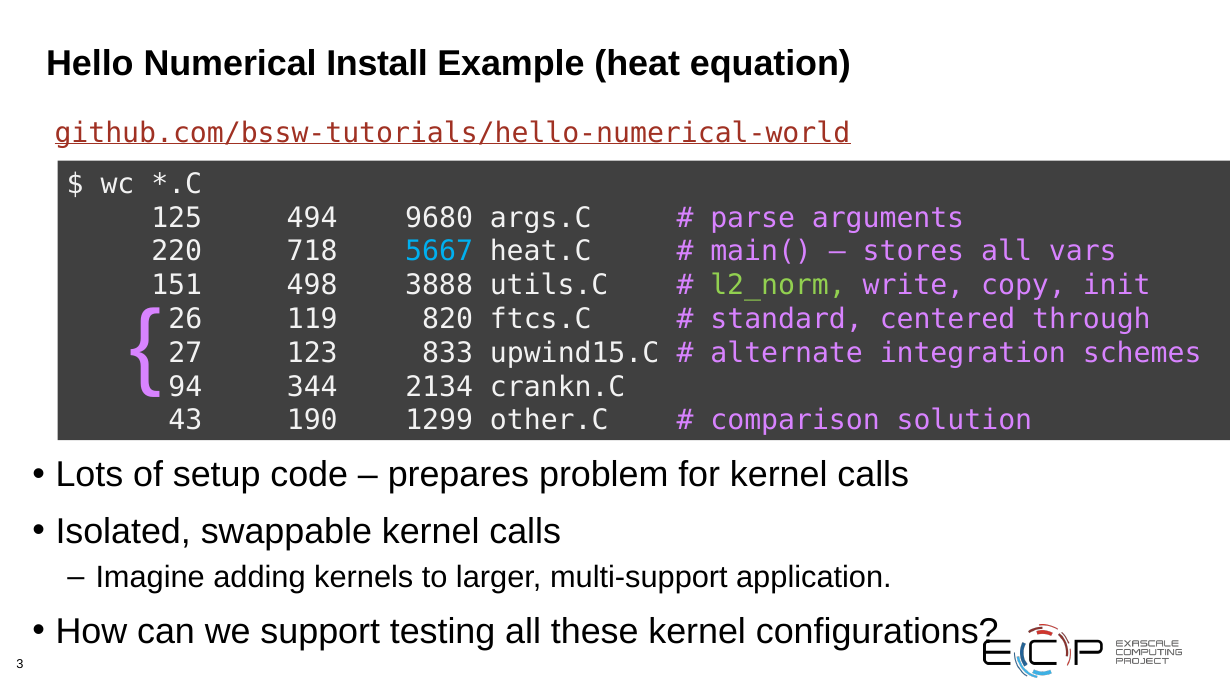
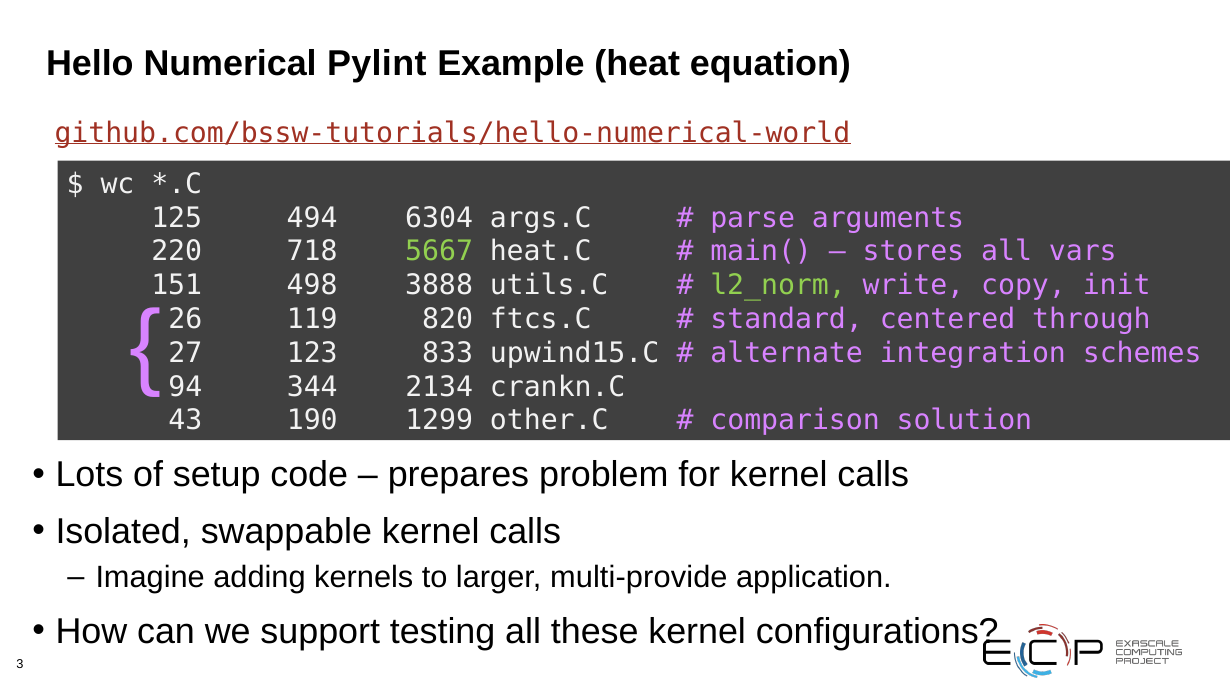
Install: Install -> Pylint
9680: 9680 -> 6304
5667 colour: light blue -> light green
multi-support: multi-support -> multi-provide
